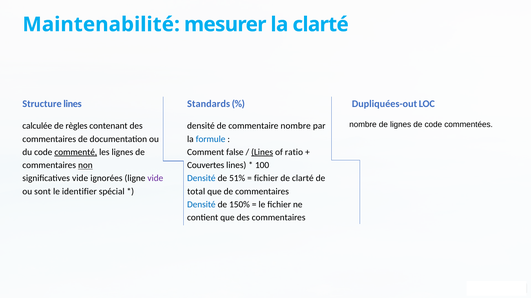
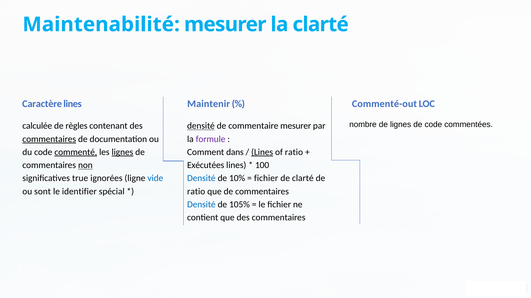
Structure: Structure -> Caractère
Standards: Standards -> Maintenir
Dupliquées-out: Dupliquées-out -> Commenté-out
densité at (201, 126) underline: none -> present
commentaire nombre: nombre -> mesurer
commentaires at (49, 139) underline: none -> present
formule colour: blue -> purple
lignes at (122, 152) underline: none -> present
false: false -> dans
Couvertes: Couvertes -> Exécutées
significatives vide: vide -> true
vide at (155, 179) colour: purple -> blue
51%: 51% -> 10%
total at (196, 192): total -> ratio
150%: 150% -> 105%
